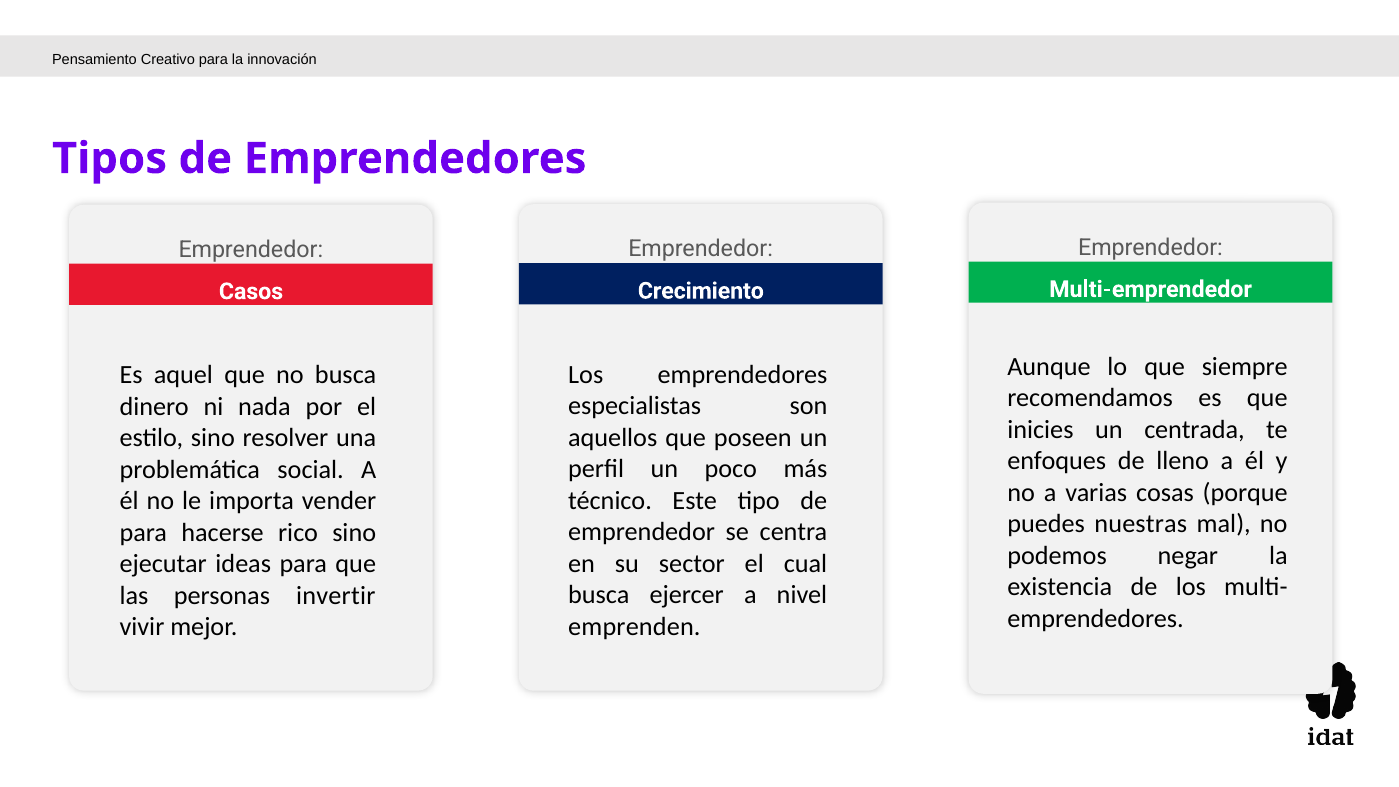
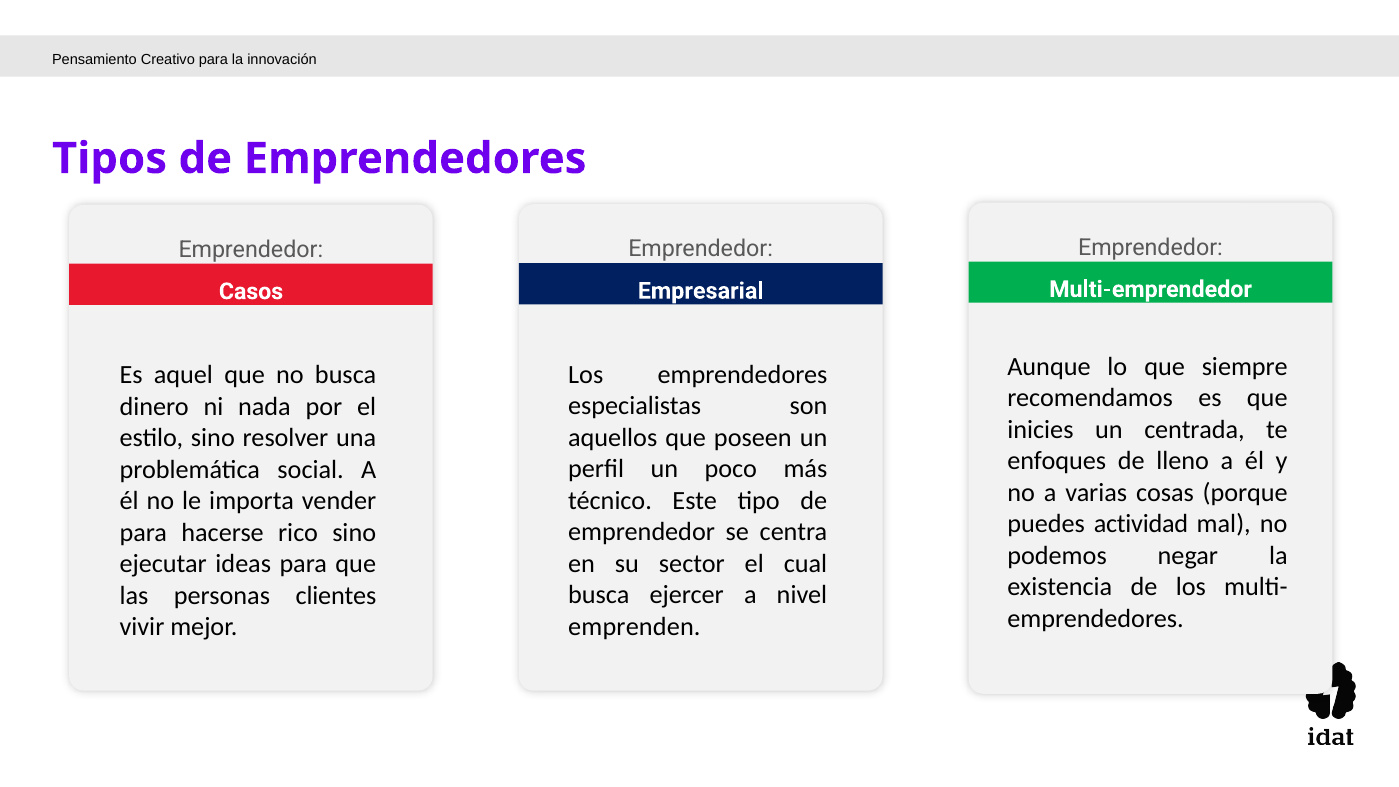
Crecimiento: Crecimiento -> Empresarial
nuestras: nuestras -> actividad
invertir: invertir -> clientes
